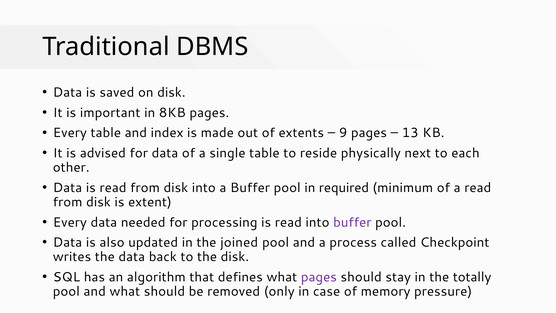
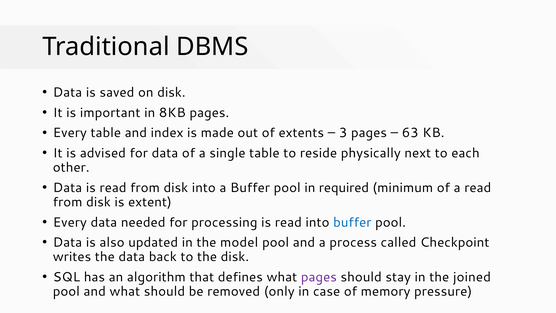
9: 9 -> 3
13: 13 -> 63
buffer at (352, 222) colour: purple -> blue
joined: joined -> model
totally: totally -> joined
